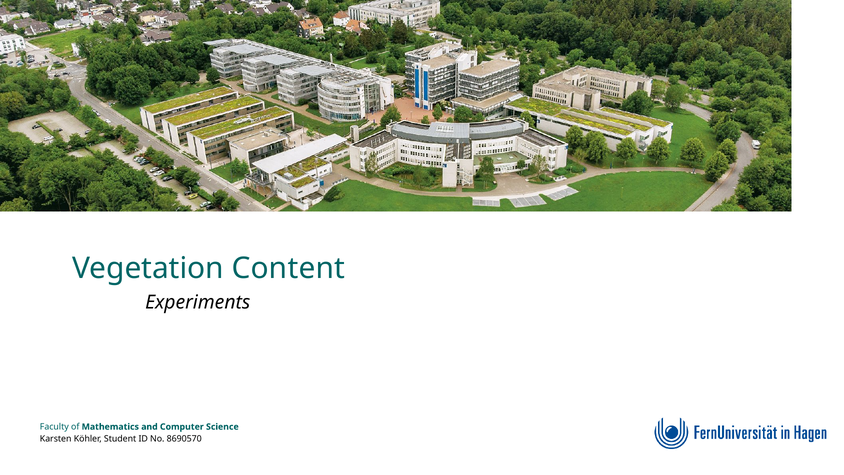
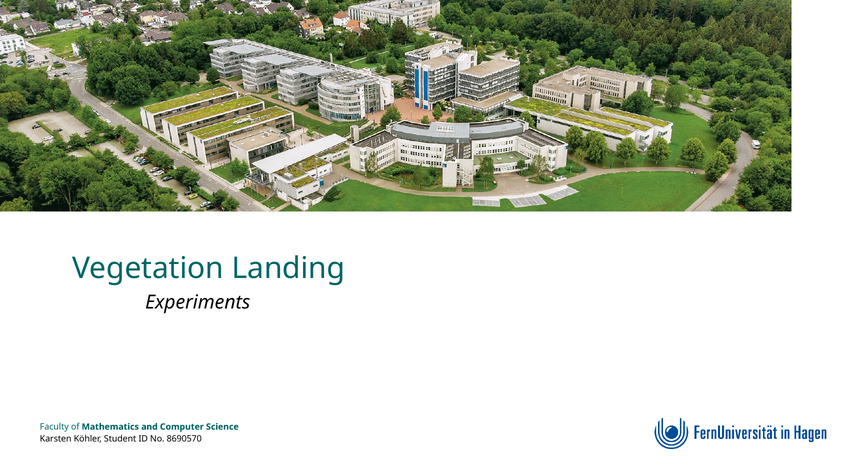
Content: Content -> Landing
